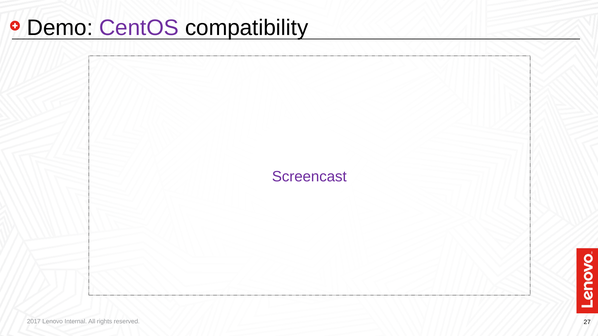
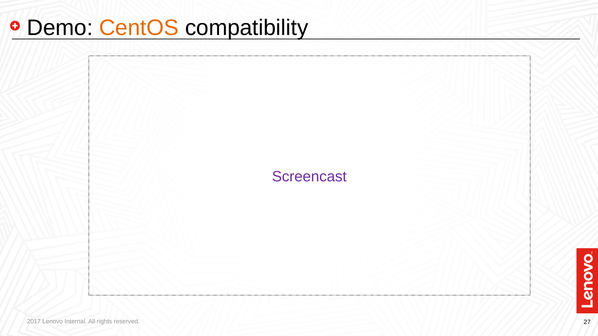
CentOS colour: purple -> orange
